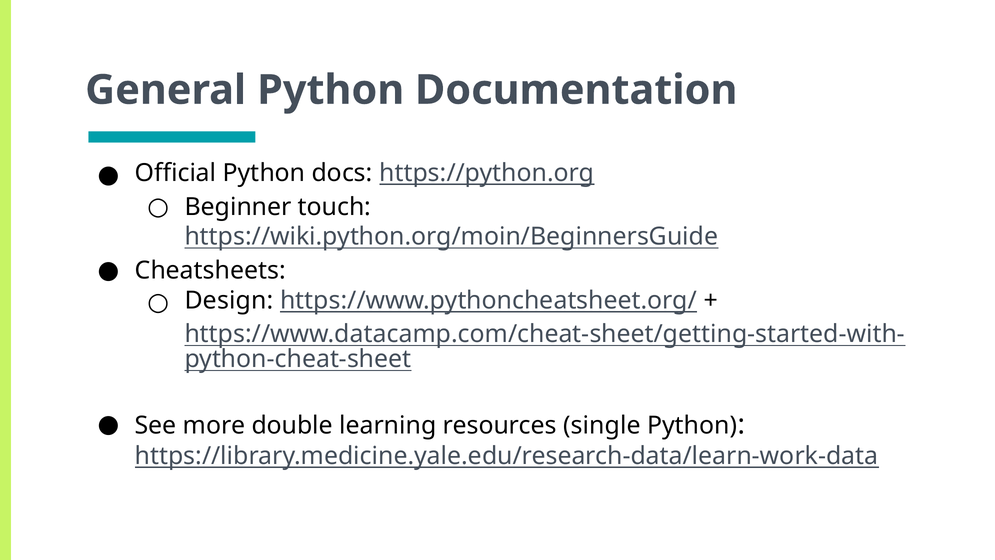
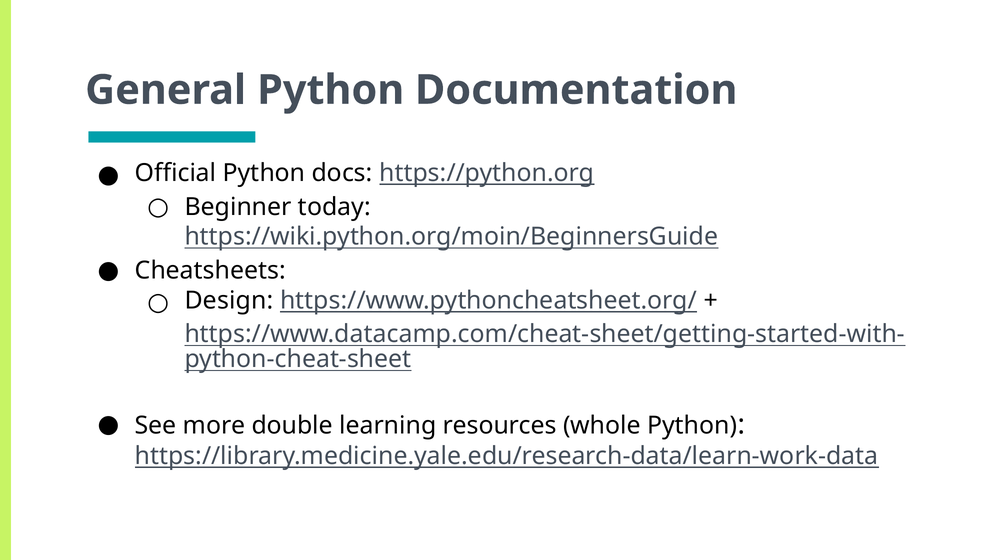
touch: touch -> today
single: single -> whole
